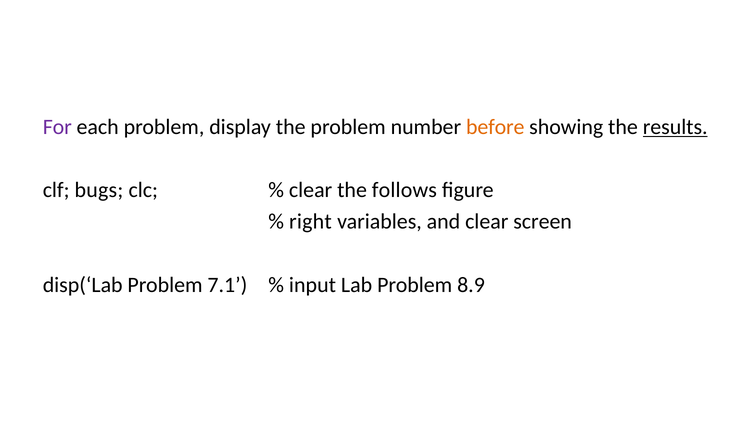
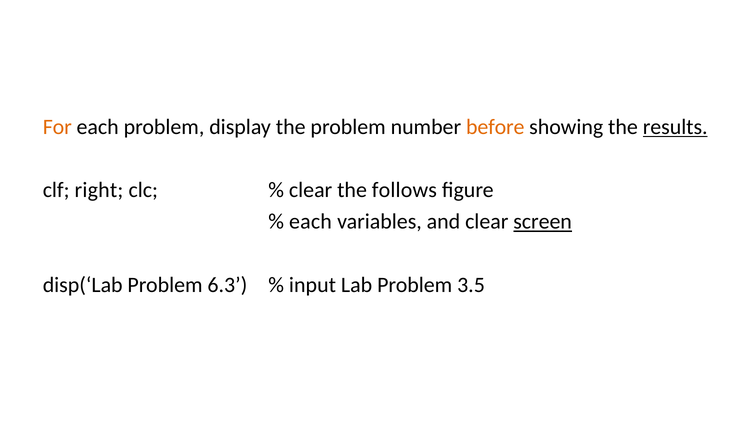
For colour: purple -> orange
bugs: bugs -> right
right at (310, 222): right -> each
screen underline: none -> present
7.1: 7.1 -> 6.3
8.9: 8.9 -> 3.5
